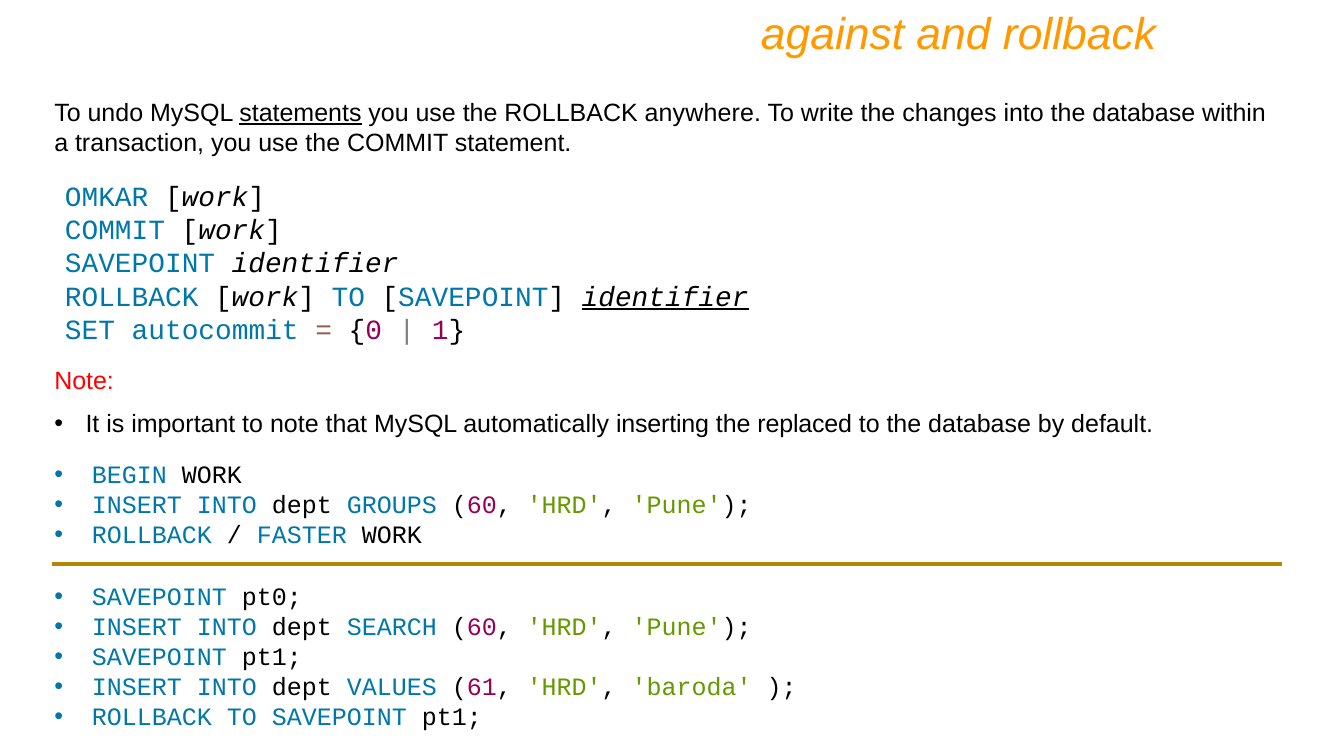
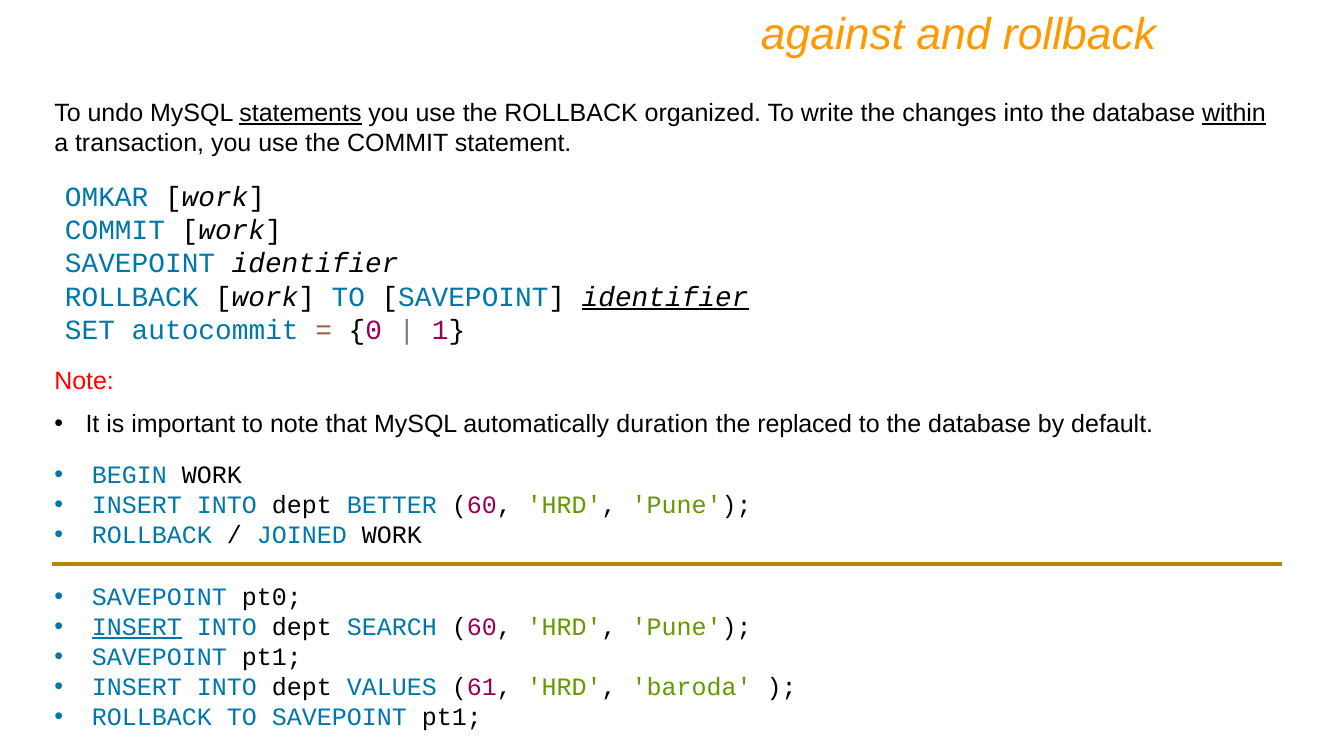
anywhere: anywhere -> organized
within underline: none -> present
inserting: inserting -> duration
GROUPS: GROUPS -> BETTER
FASTER: FASTER -> JOINED
INSERT at (137, 627) underline: none -> present
